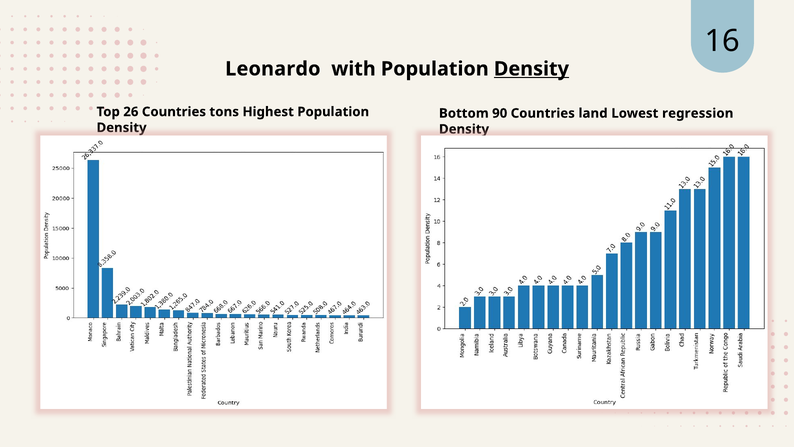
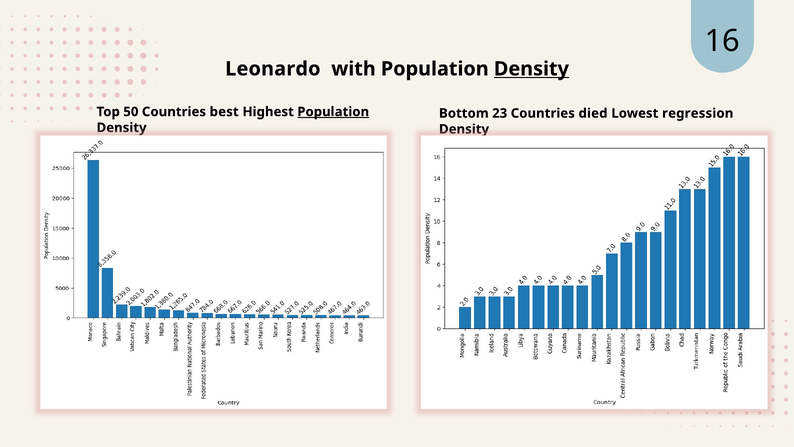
26: 26 -> 50
tons: tons -> best
Population at (333, 112) underline: none -> present
90: 90 -> 23
land: land -> died
